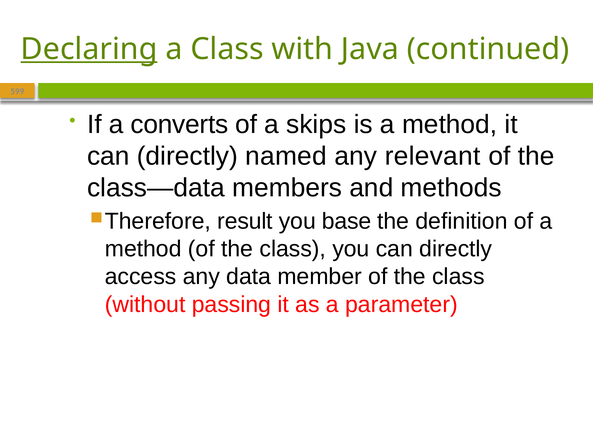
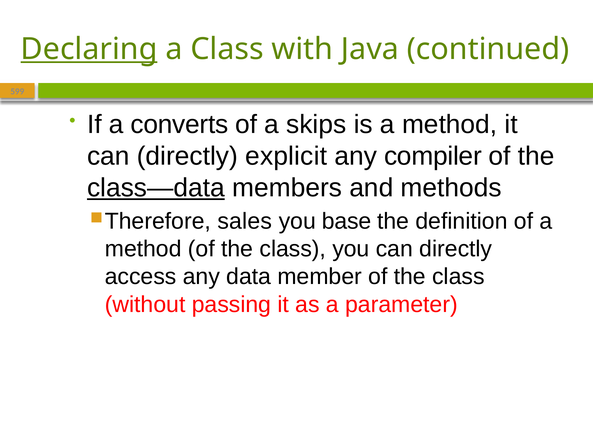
named: named -> explicit
relevant: relevant -> compiler
class—data underline: none -> present
result: result -> sales
